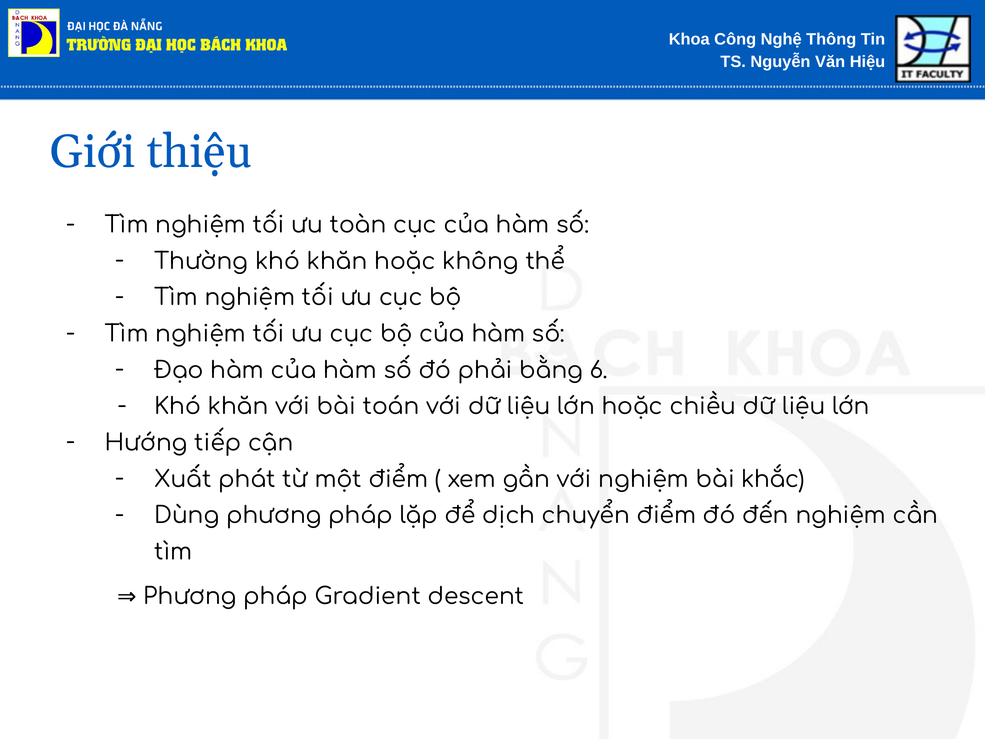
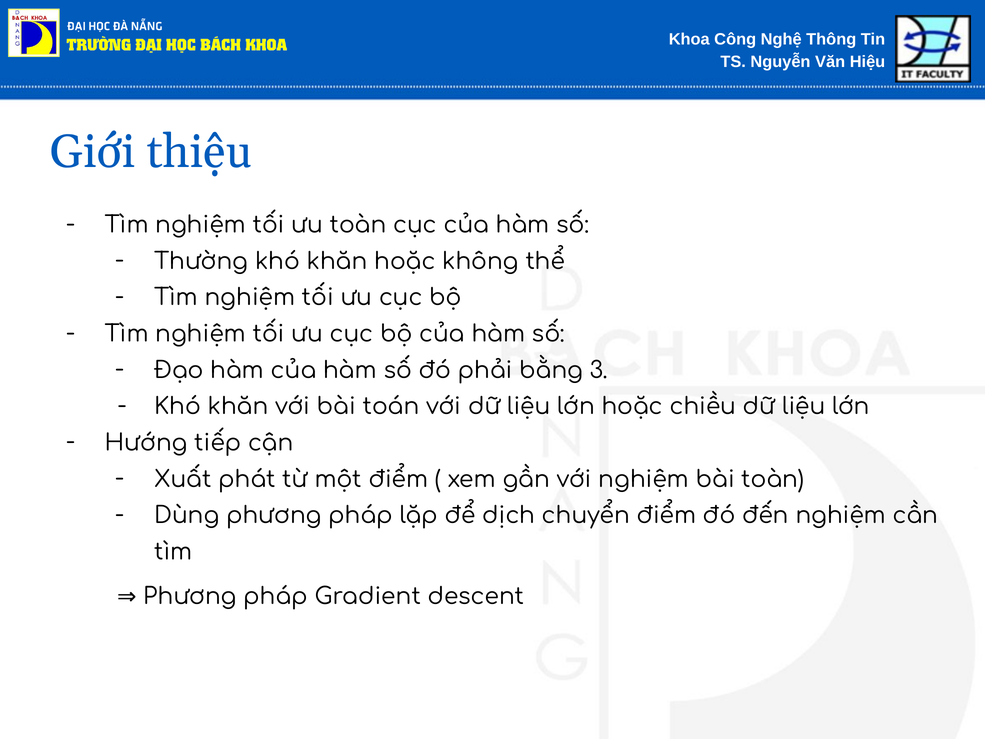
6: 6 -> 3
bài khắc: khắc -> toàn
